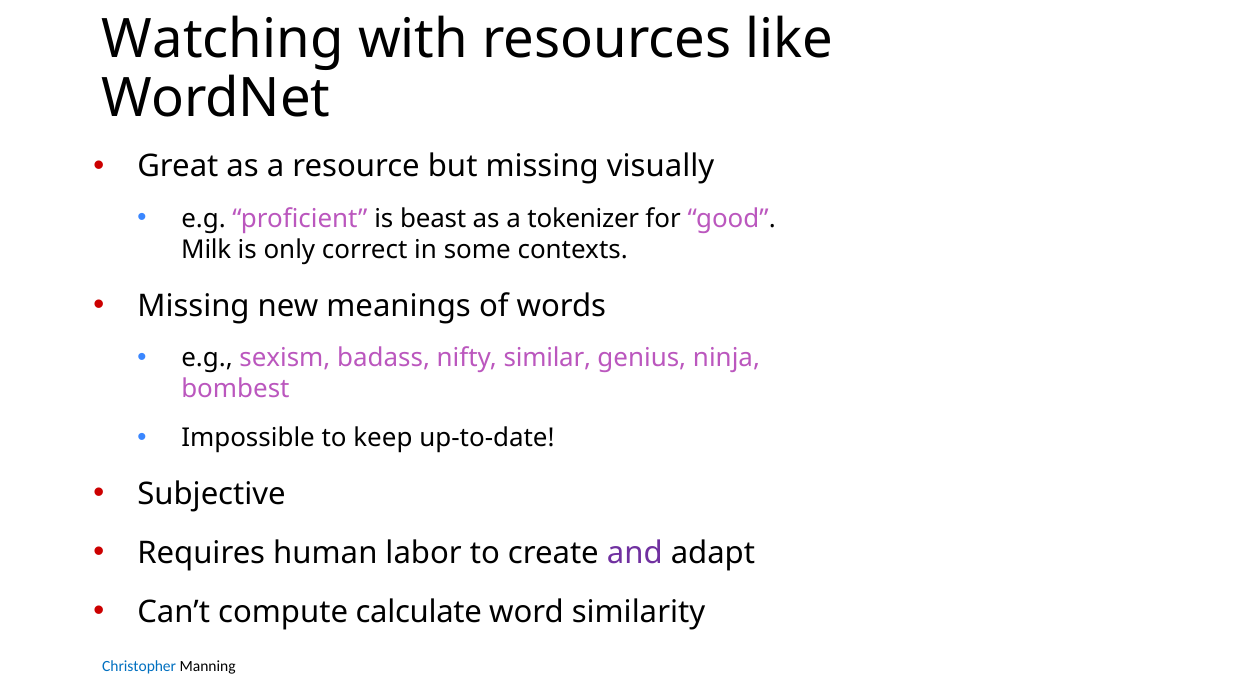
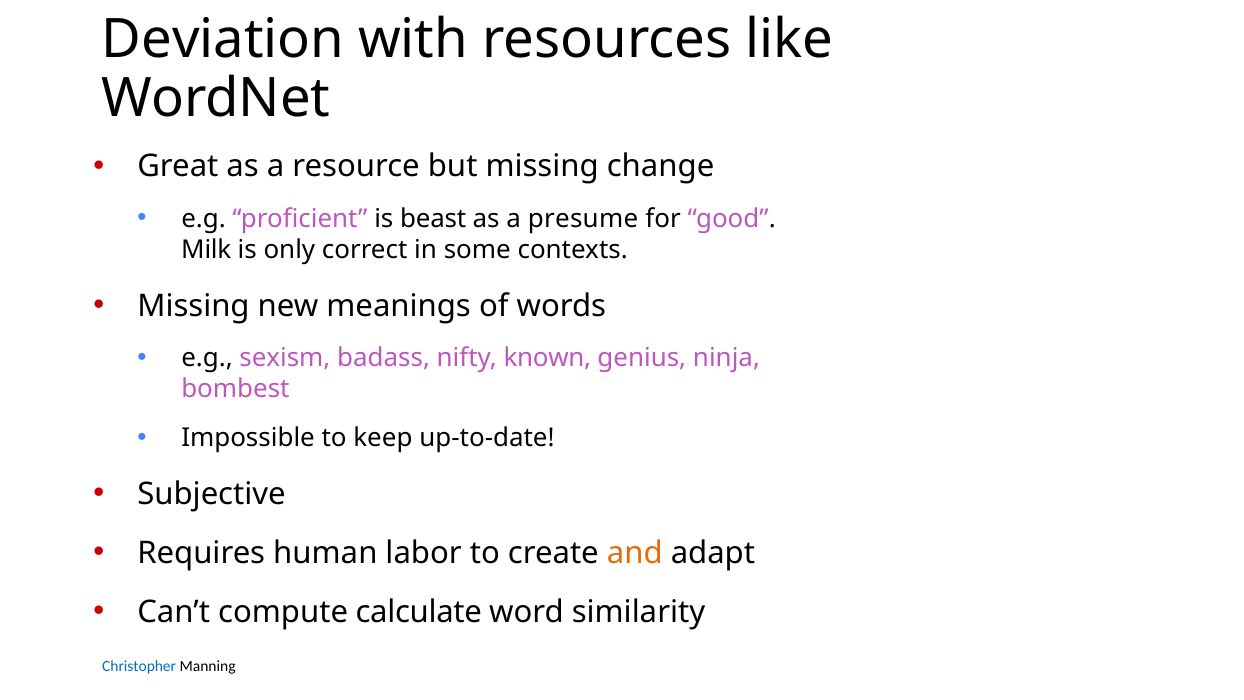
Watching: Watching -> Deviation
visually: visually -> change
tokenizer: tokenizer -> presume
similar: similar -> known
and colour: purple -> orange
